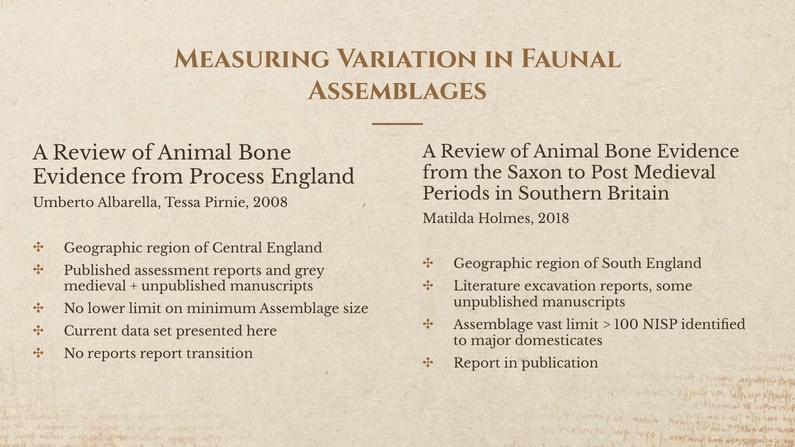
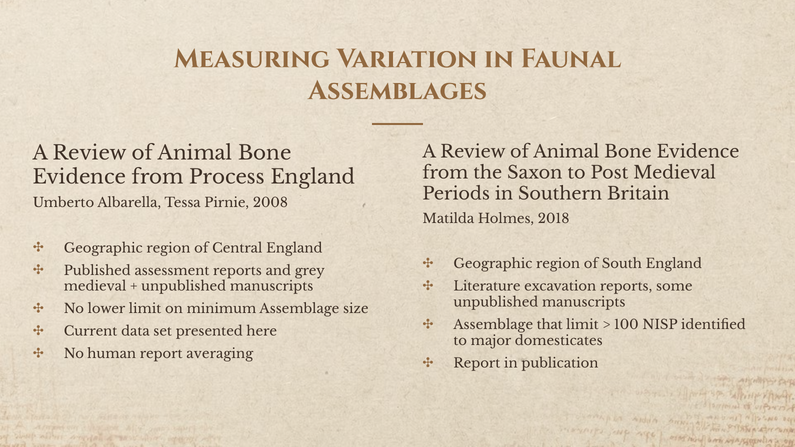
vast: vast -> that
No reports: reports -> human
transition: transition -> averaging
